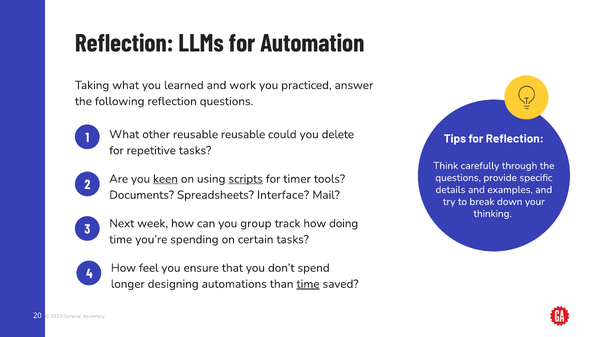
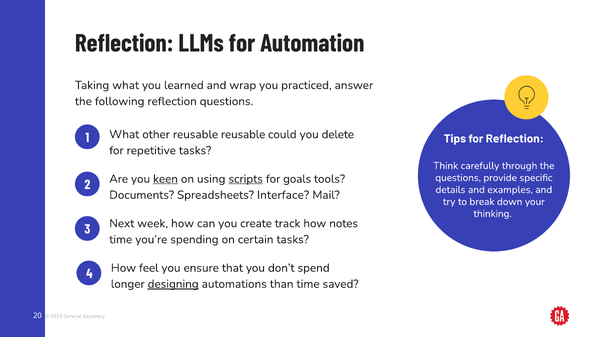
work: work -> wrap
timer: timer -> goals
group: group -> create
doing: doing -> notes
designing underline: none -> present
time at (308, 284) underline: present -> none
